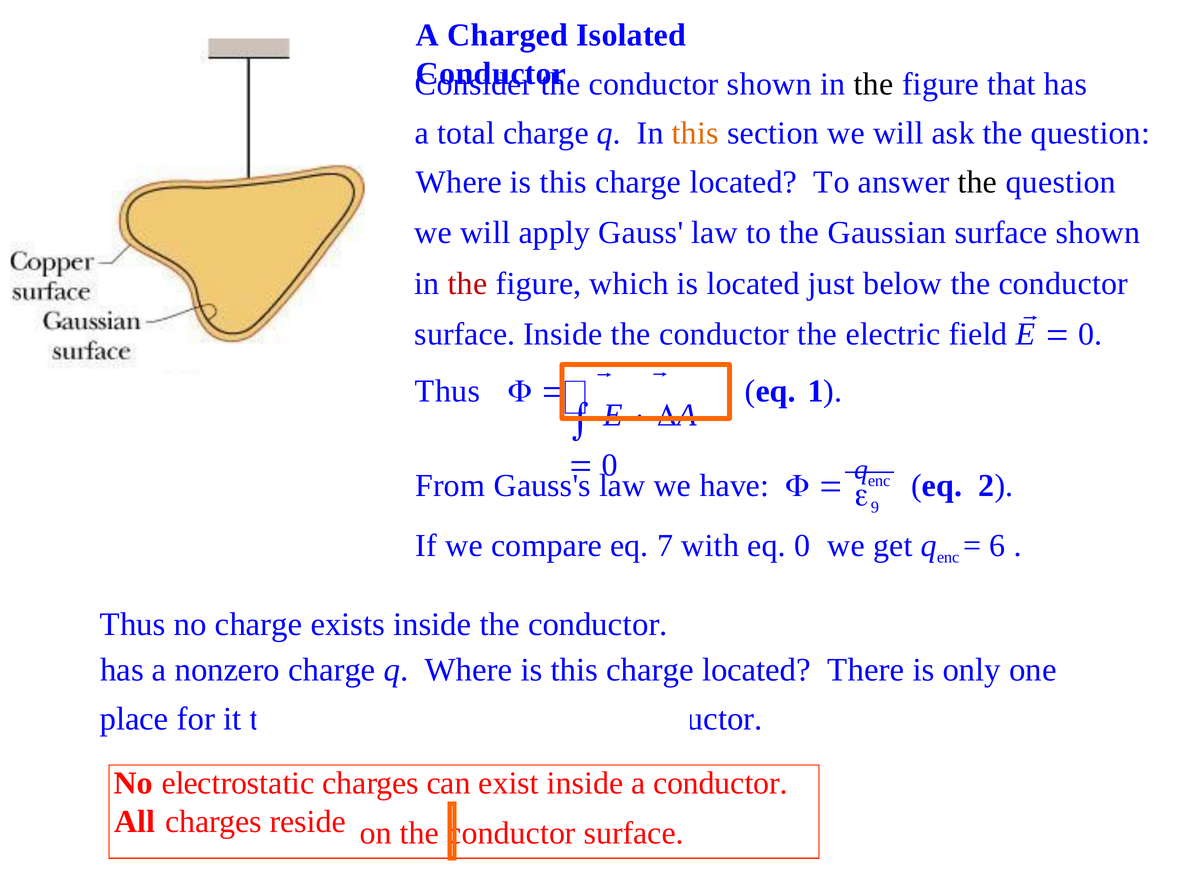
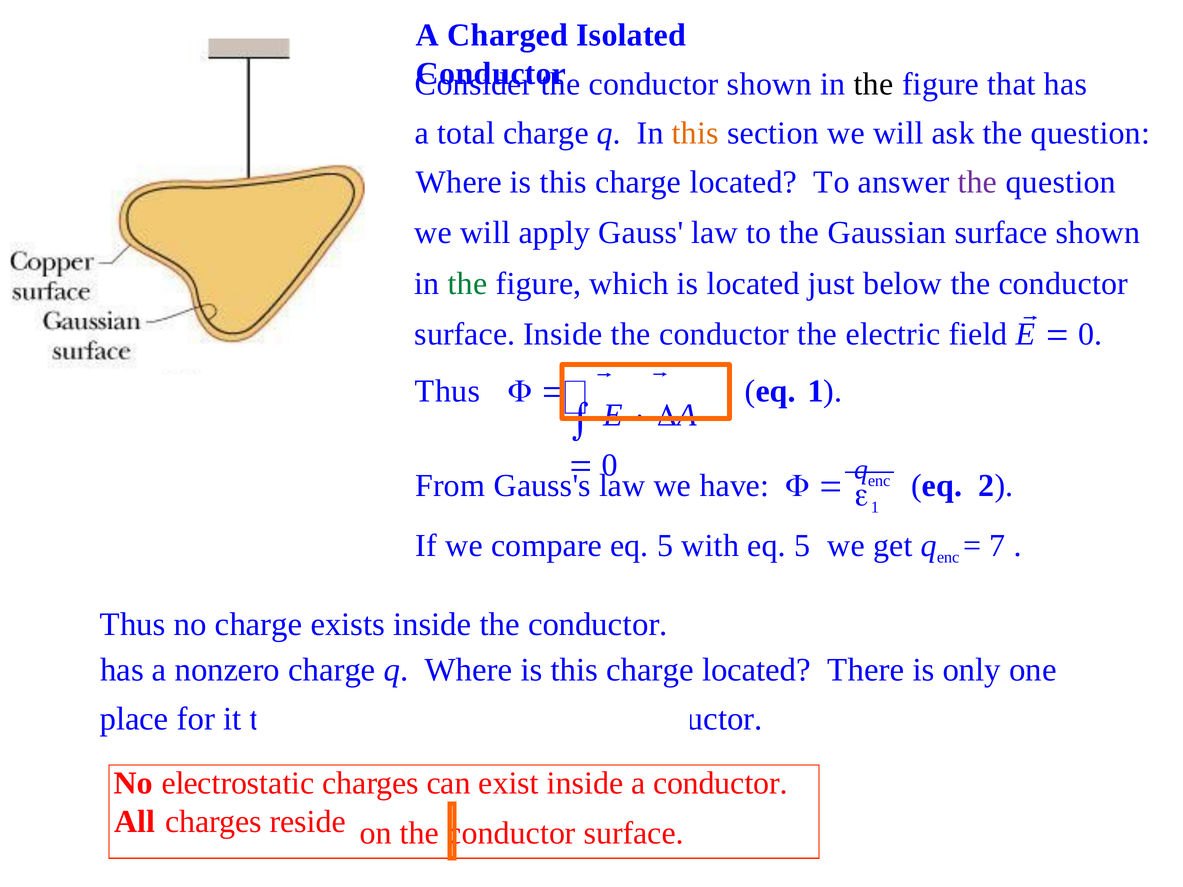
the at (977, 182) colour: black -> purple
the at (468, 284) colour: red -> green
9 at (875, 507): 9 -> 1
compare eq 7: 7 -> 5
with eq 0: 0 -> 5
6: 6 -> 7
